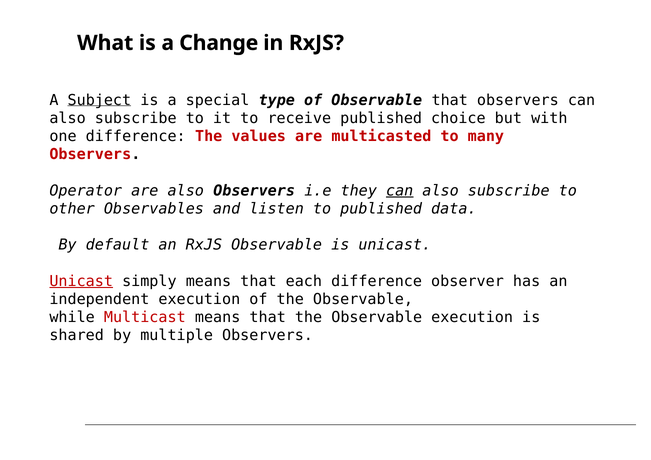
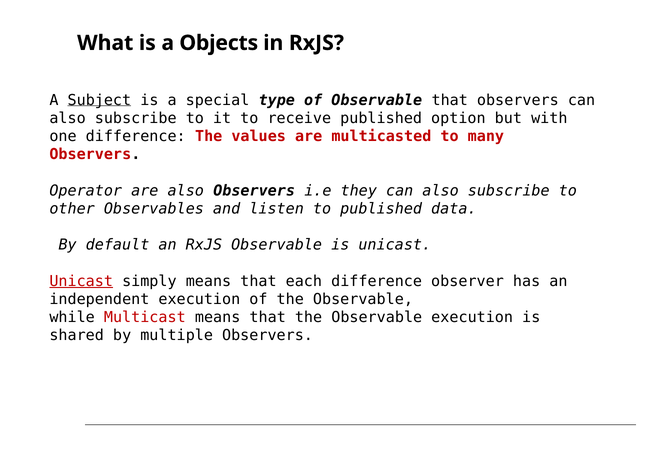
Change: Change -> Objects
choice: choice -> option
can at (400, 191) underline: present -> none
